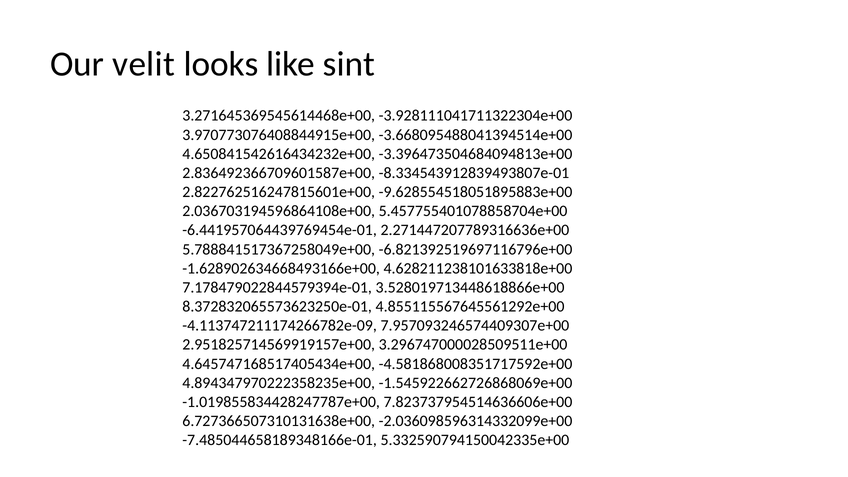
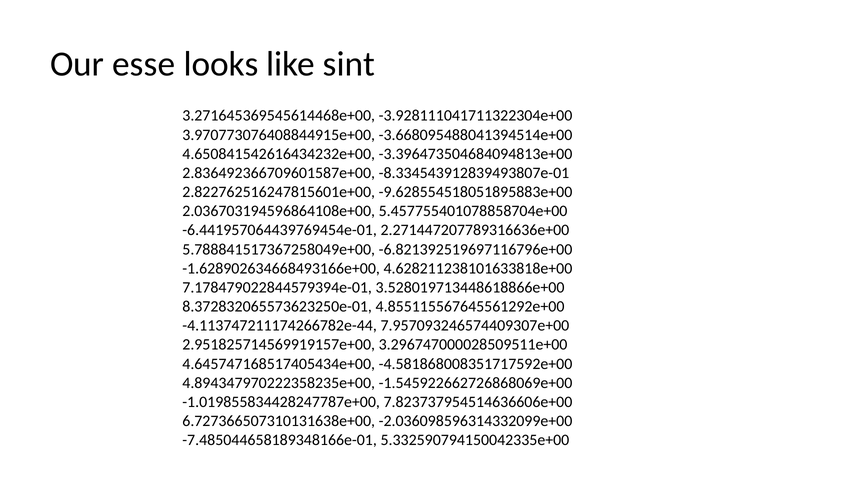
velit: velit -> esse
-4.113747211174266782e-09: -4.113747211174266782e-09 -> -4.113747211174266782e-44
